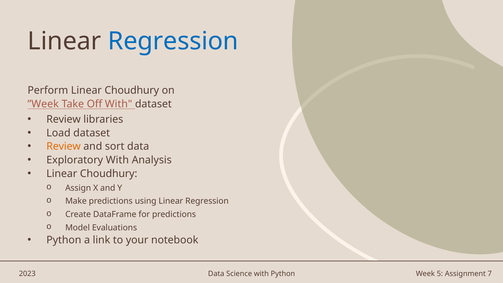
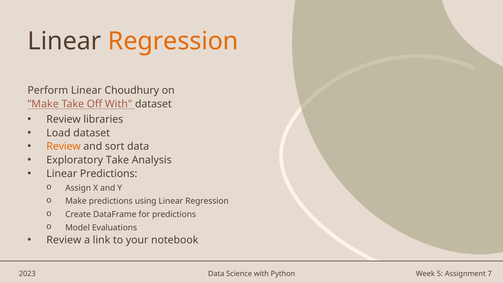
Regression at (173, 41) colour: blue -> orange
”Week: ”Week -> ”Make
Exploratory With: With -> Take
Choudhury at (109, 174): Choudhury -> Predictions
Python at (64, 240): Python -> Review
